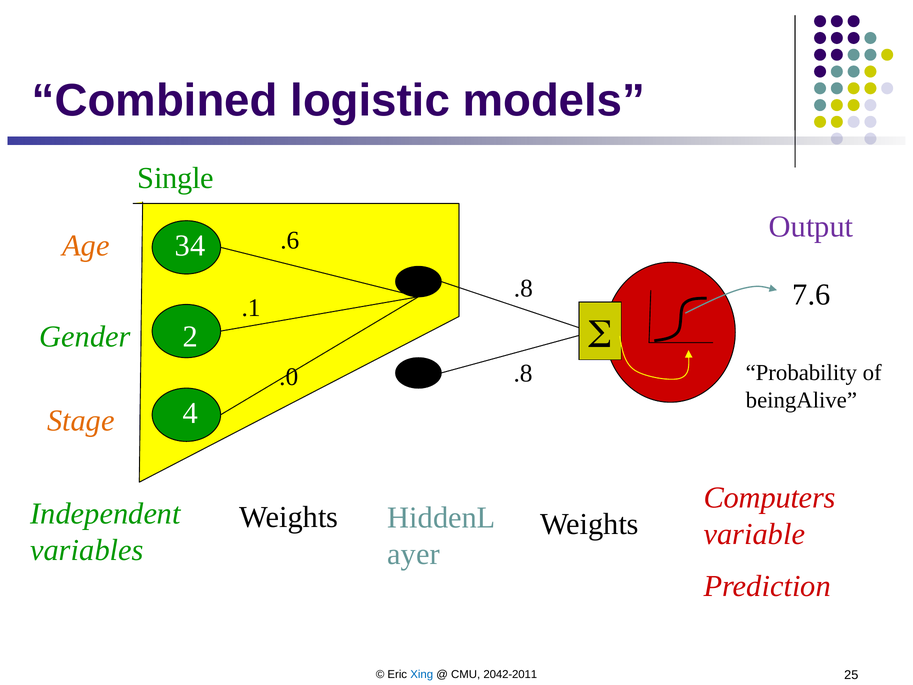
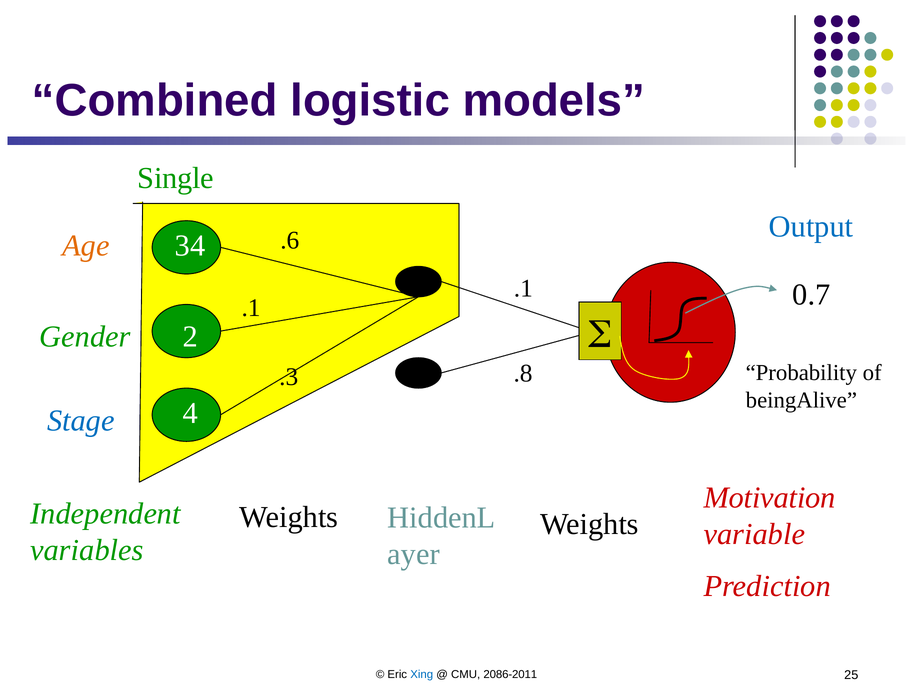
Output colour: purple -> blue
.8 at (523, 288): .8 -> .1
7.6: 7.6 -> 0.7
.0: .0 -> .3
Stage colour: orange -> blue
Computers: Computers -> Motivation
2042-2011: 2042-2011 -> 2086-2011
